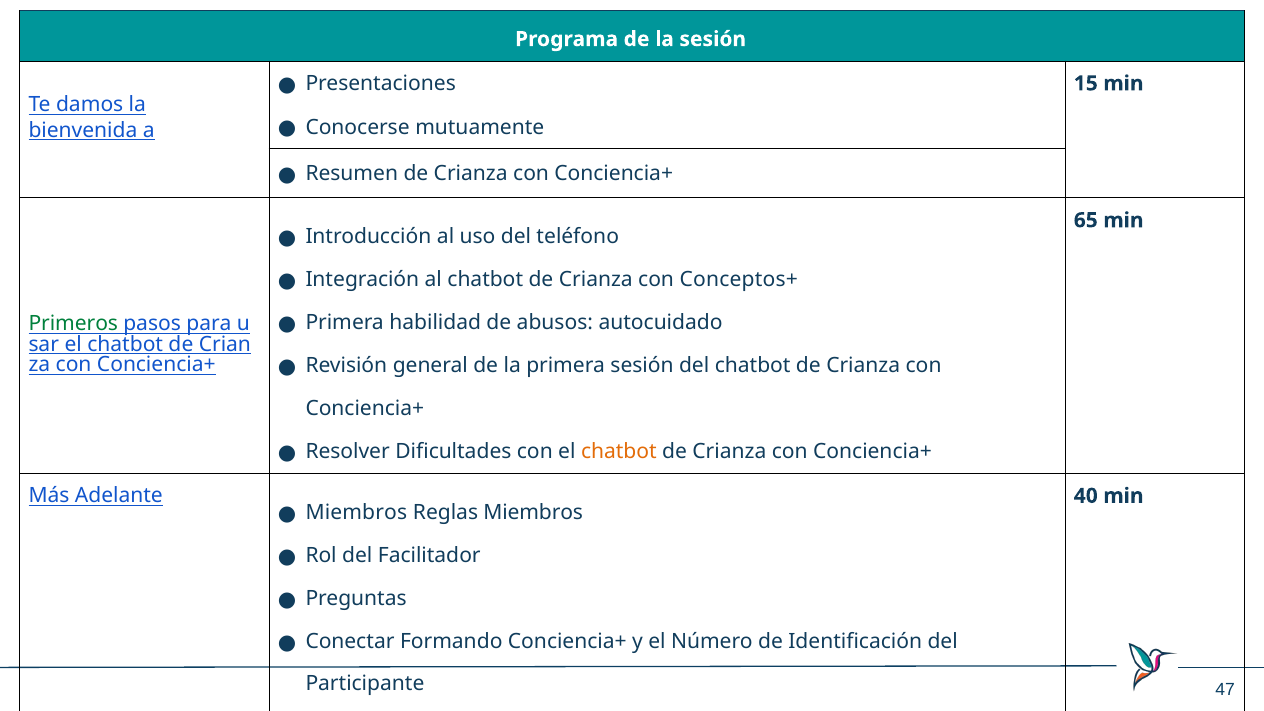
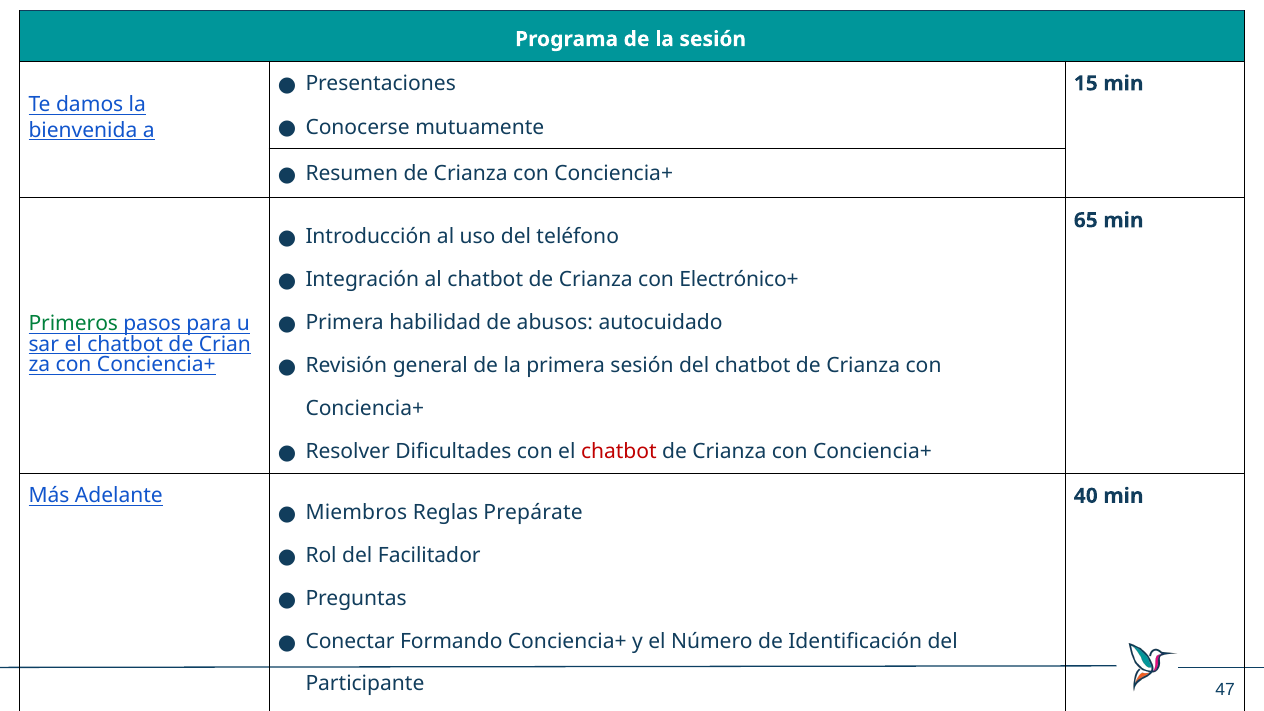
Conceptos+: Conceptos+ -> Electrónico+
chatbot at (619, 452) colour: orange -> red
Reglas Miembros: Miembros -> Prepárate
